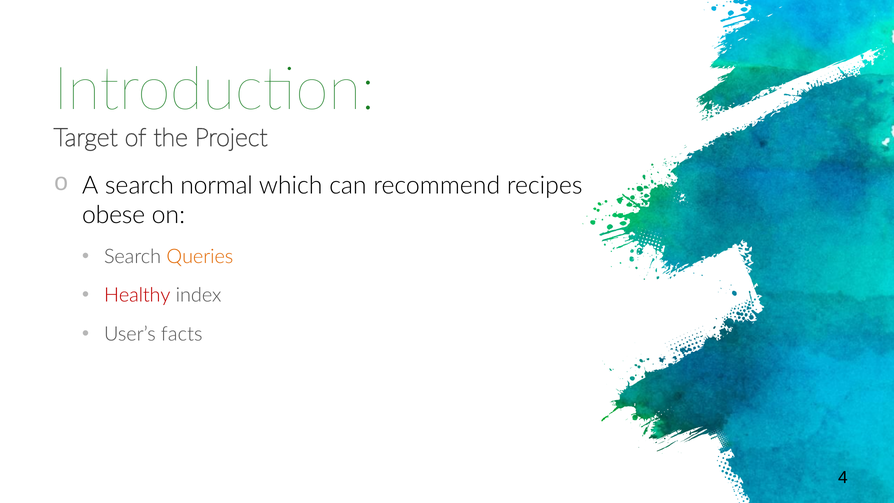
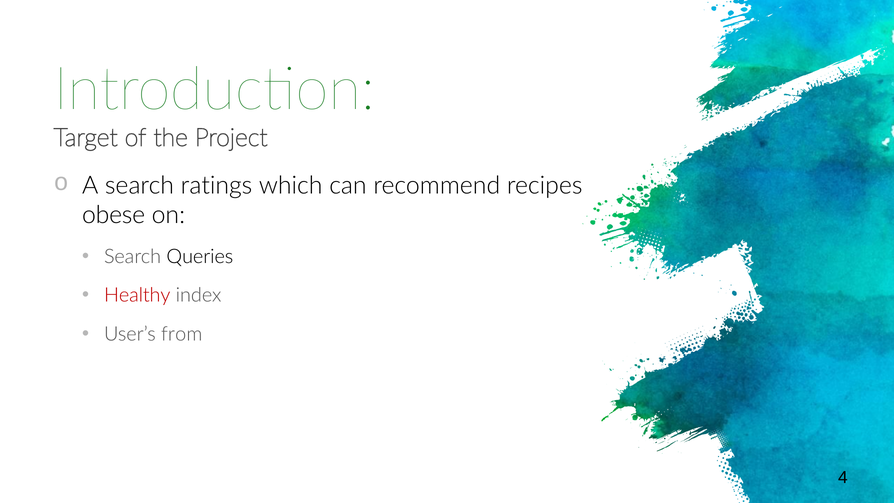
normal: normal -> ratings
Queries colour: orange -> black
facts: facts -> from
